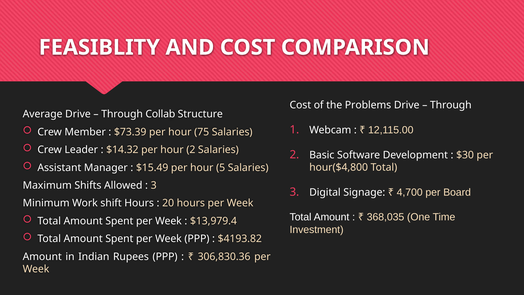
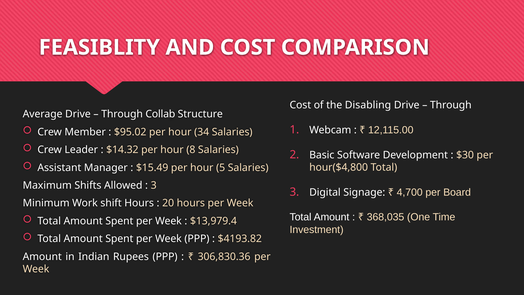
Problems: Problems -> Disabling
$73.39: $73.39 -> $95.02
75: 75 -> 34
hour 2: 2 -> 8
